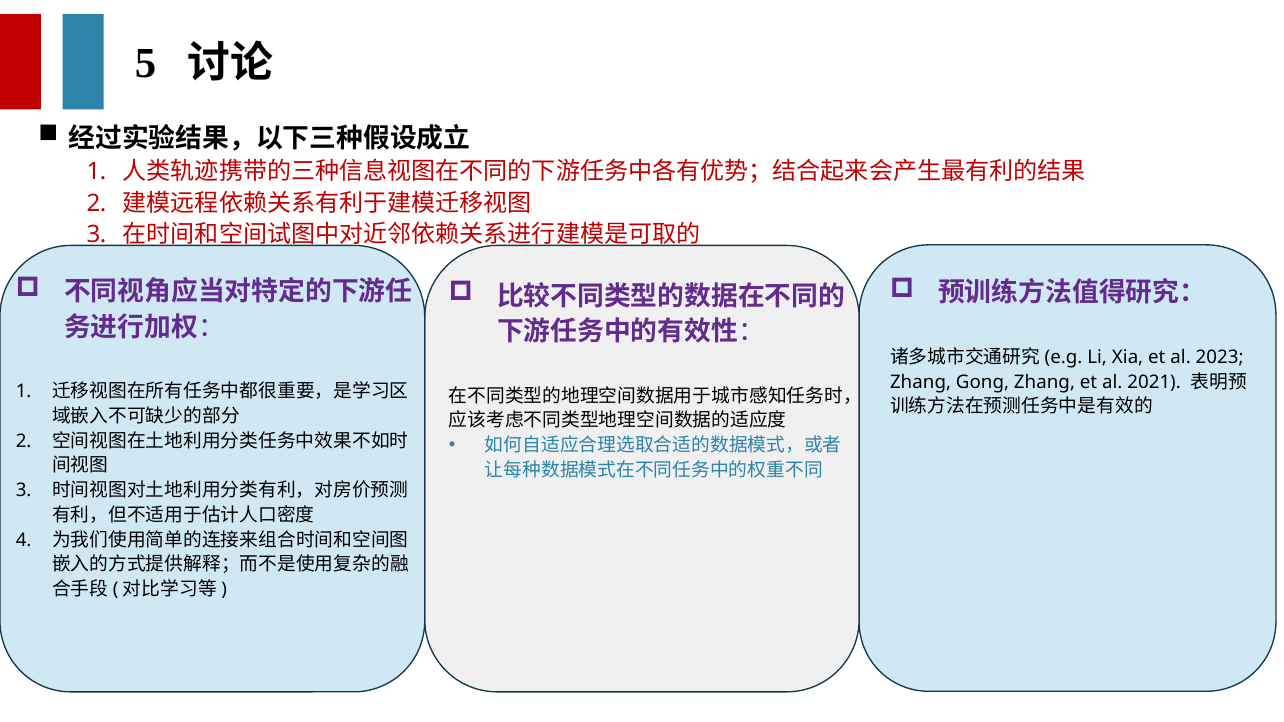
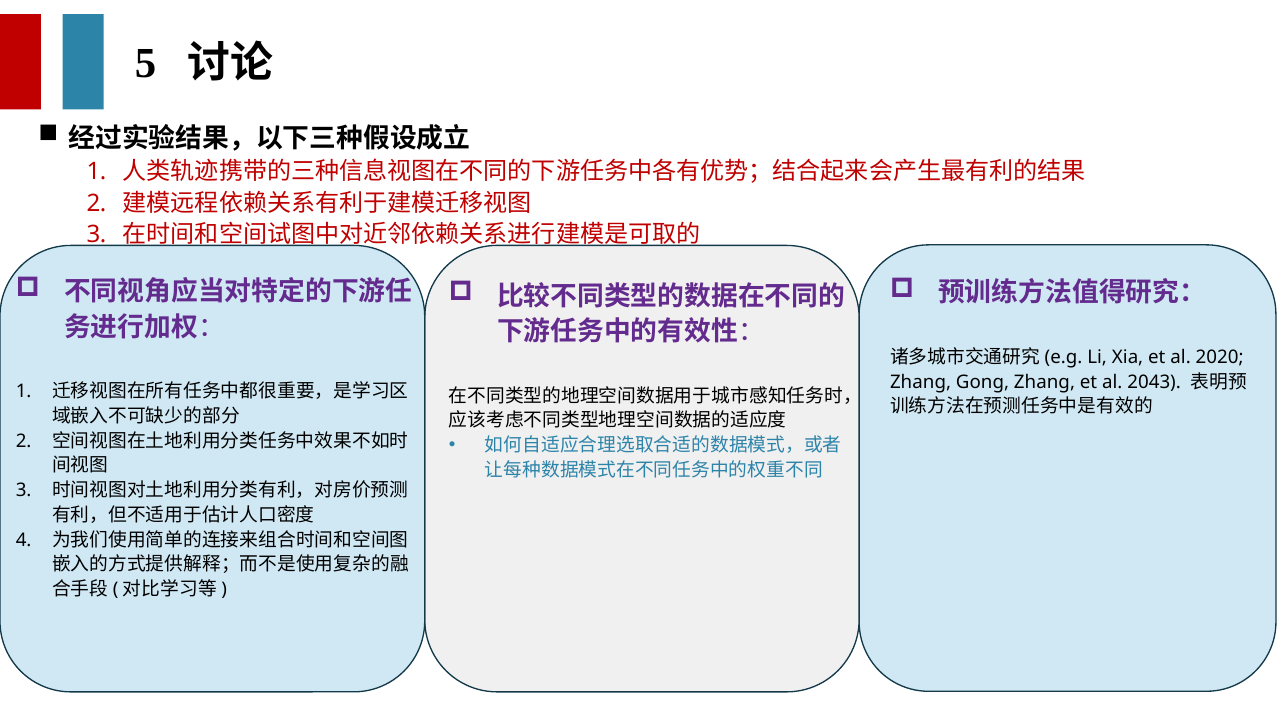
2023: 2023 -> 2020
2021: 2021 -> 2043
